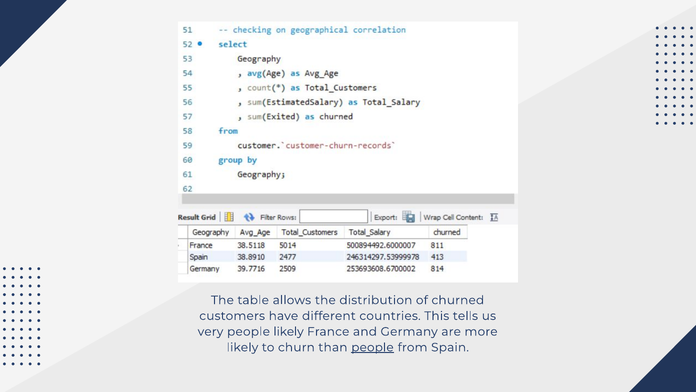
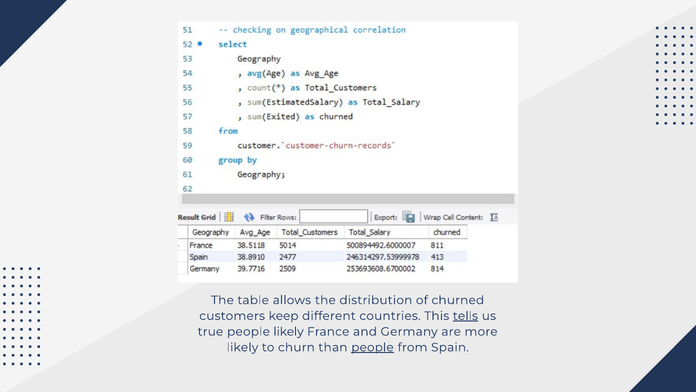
have: have -> keep
tells underline: none -> present
very: very -> true
